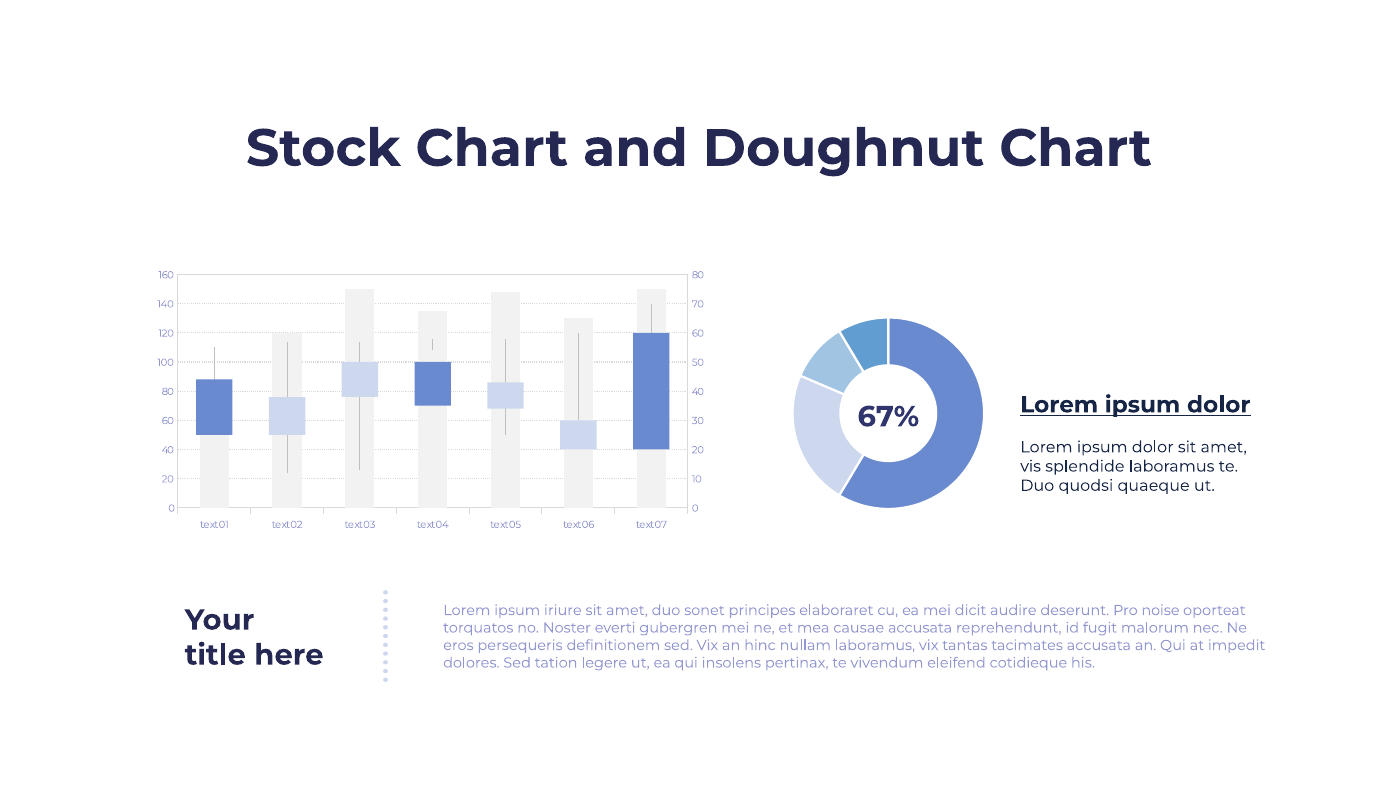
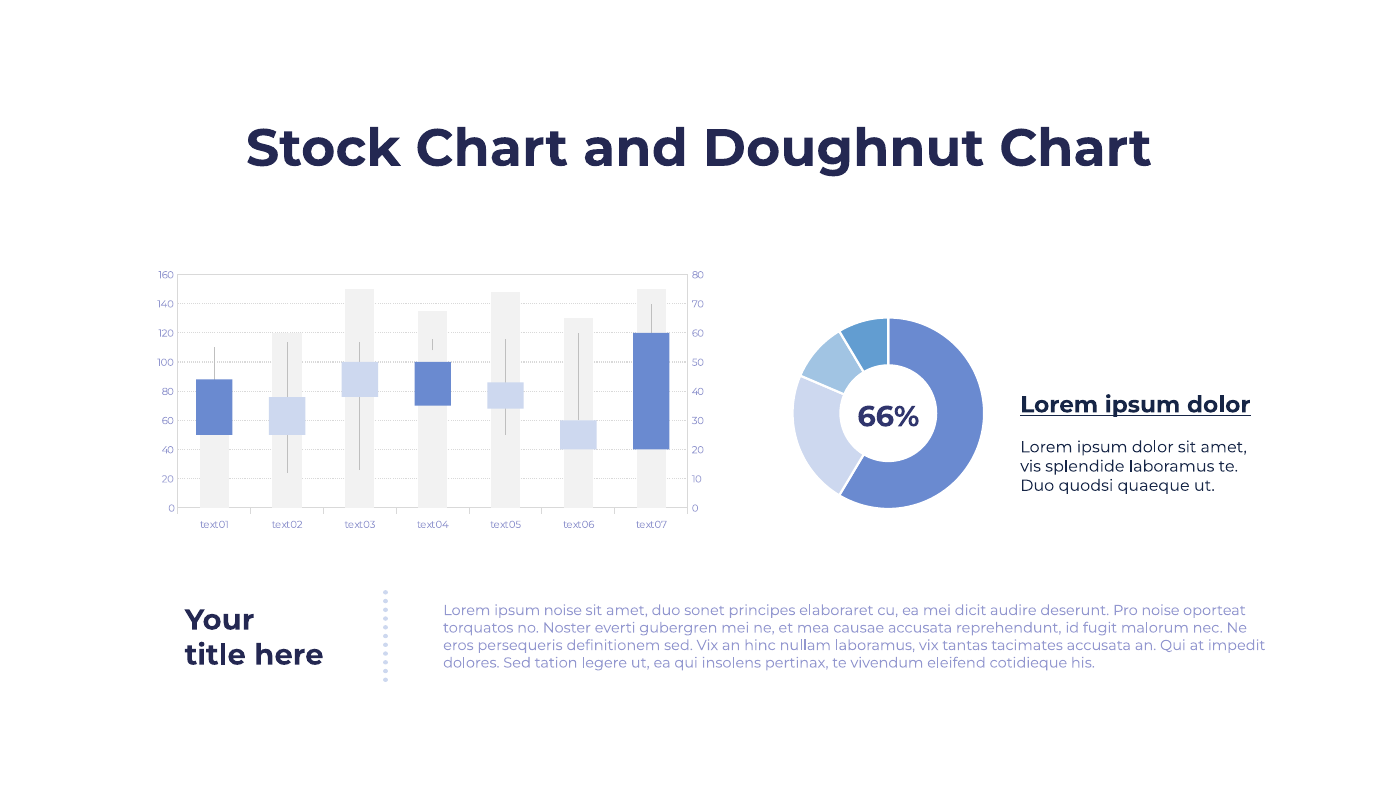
67%: 67% -> 66%
ipsum iriure: iriure -> noise
